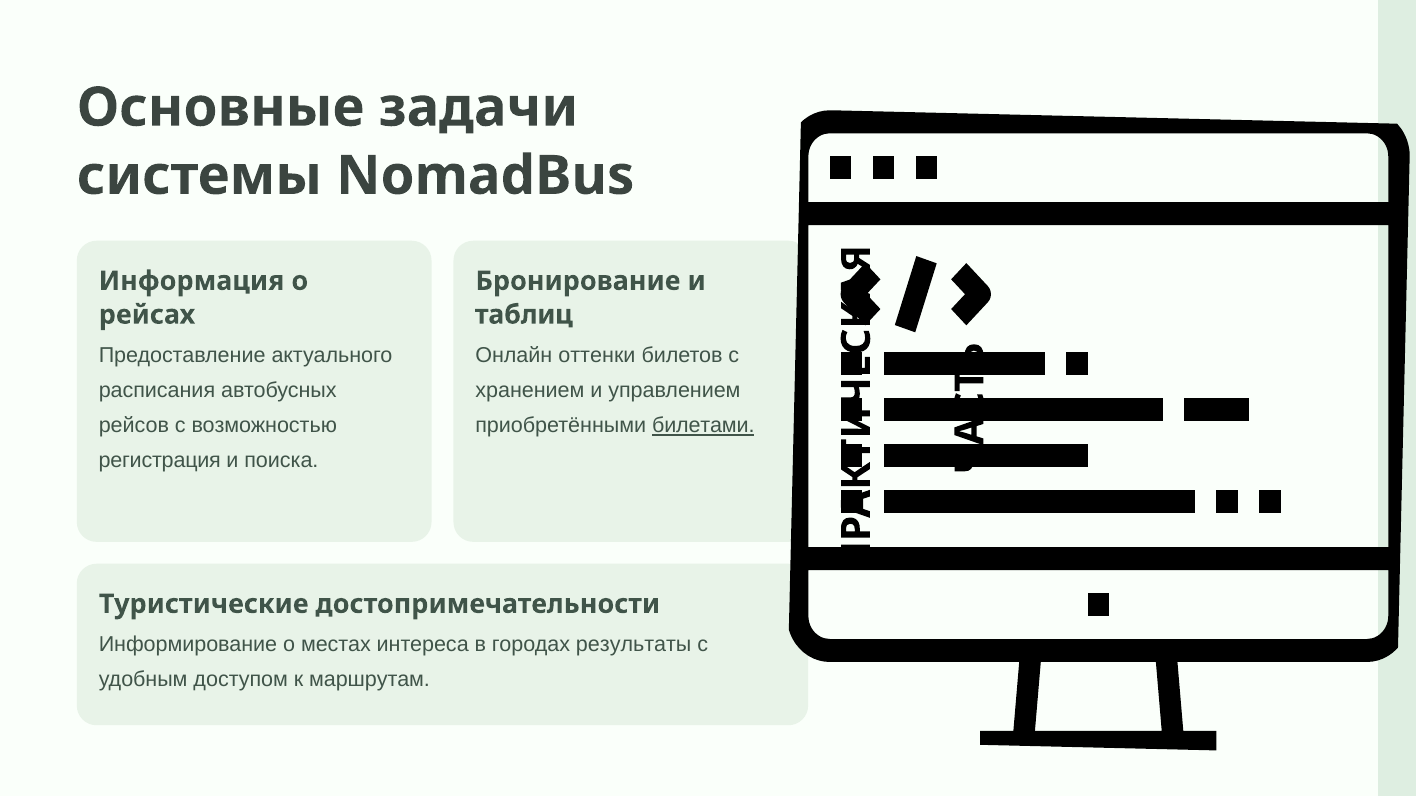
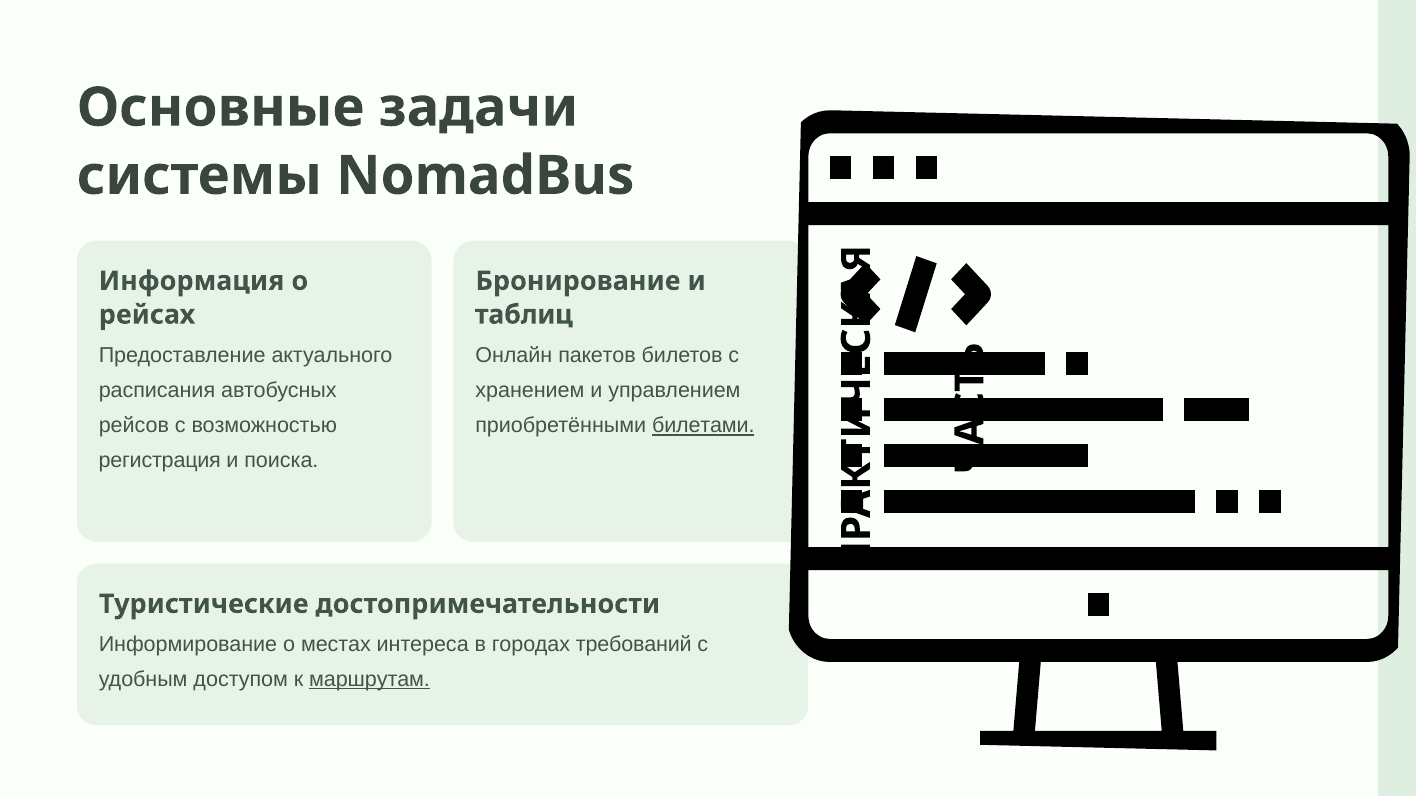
оттенки: оттенки -> пакетов
результаты: результаты -> требований
маршрутам underline: none -> present
